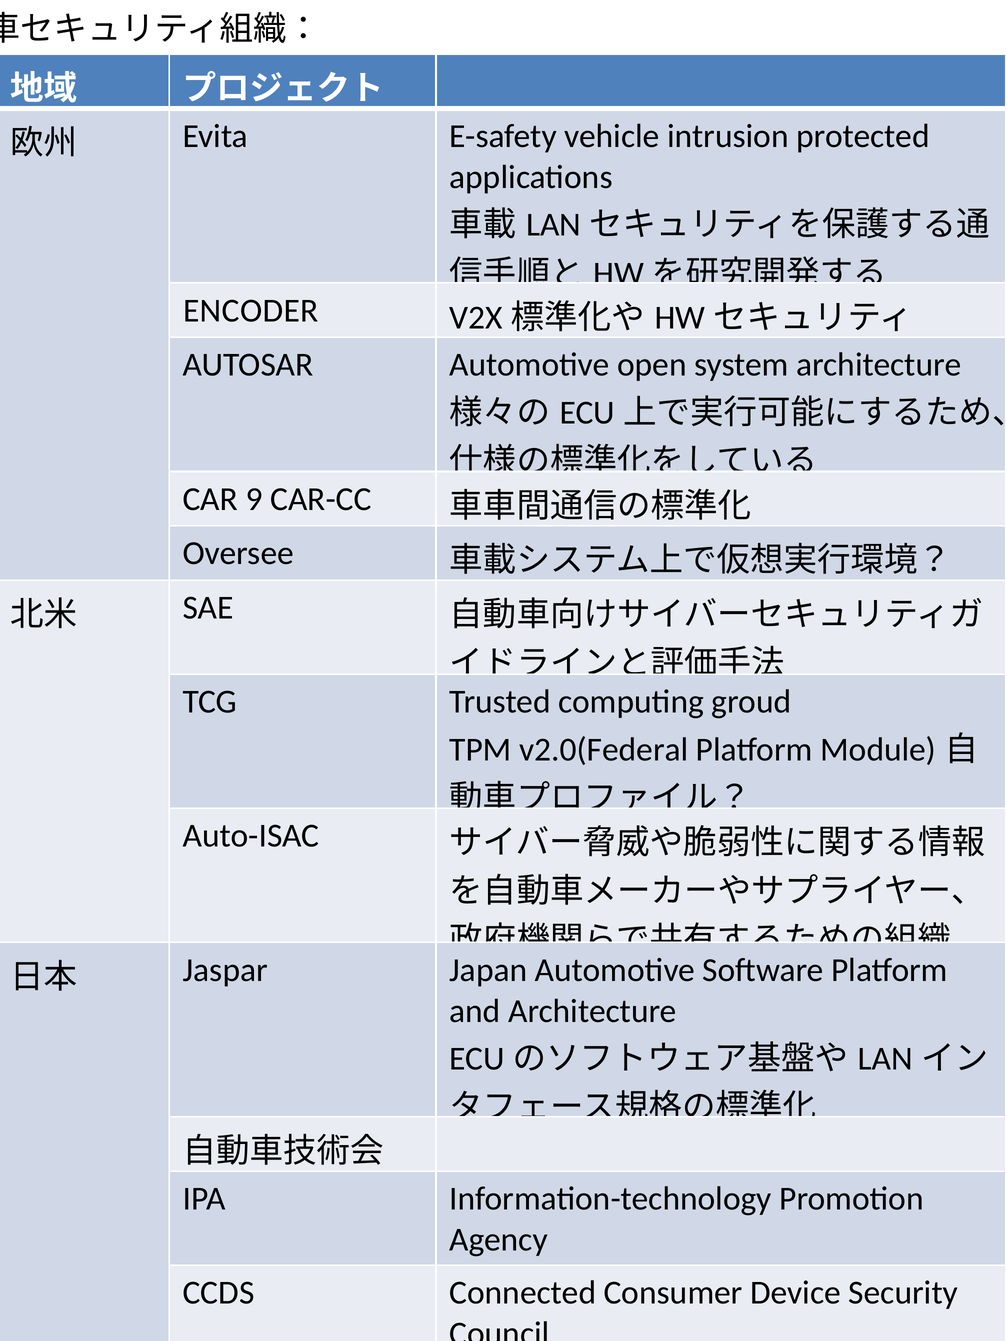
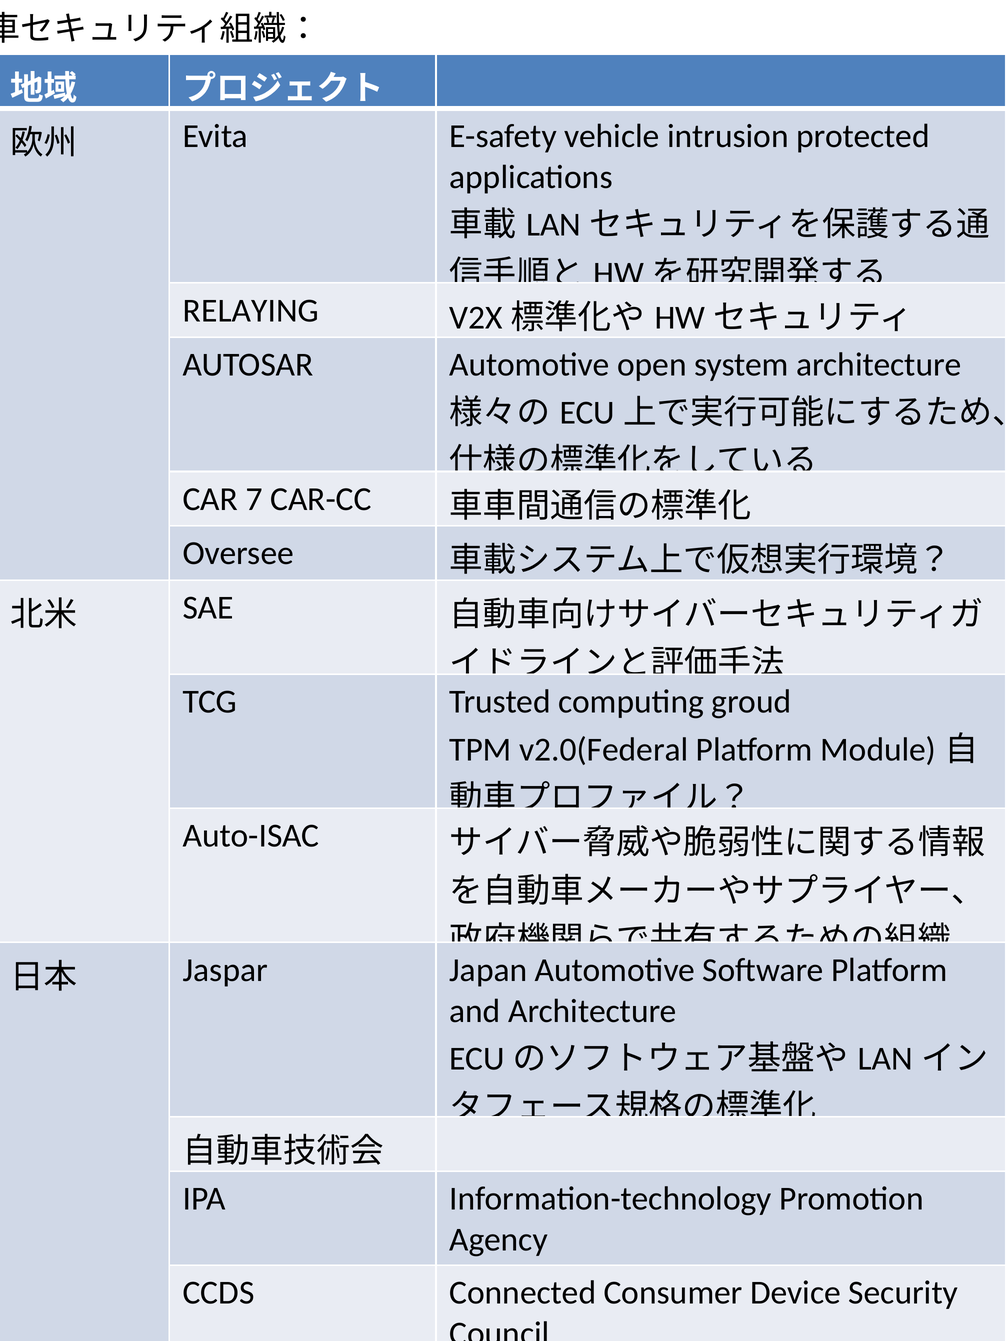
ENCODER: ENCODER -> RELAYING
9: 9 -> 7
